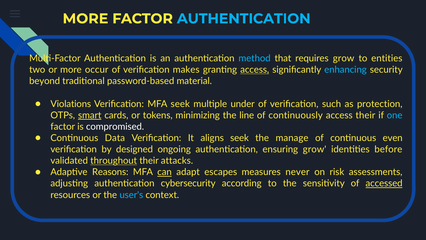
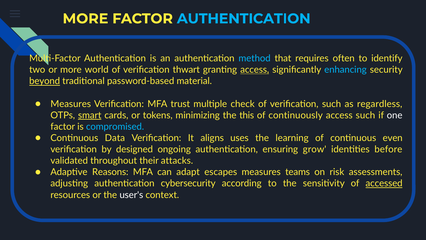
requires grow: grow -> often
entities: entities -> identify
occur: occur -> world
makes: makes -> thwart
beyond underline: none -> present
Violations at (71, 104): Violations -> Measures
MFA seek: seek -> trust
under: under -> check
protection: protection -> regardless
line: line -> this
access their: their -> such
one colour: light blue -> white
compromised colour: white -> light blue
aligns seek: seek -> uses
manage: manage -> learning
throughout underline: present -> none
can underline: present -> none
never: never -> teams
user's colour: light blue -> white
